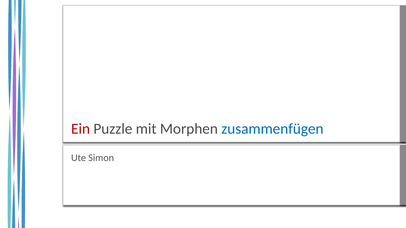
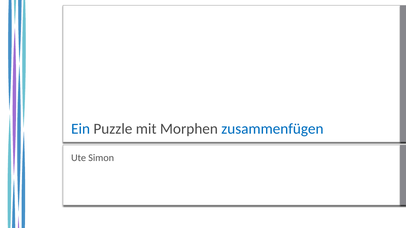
Ein colour: red -> blue
